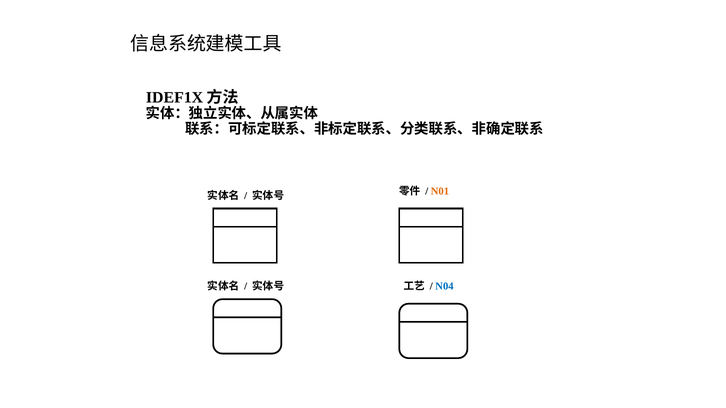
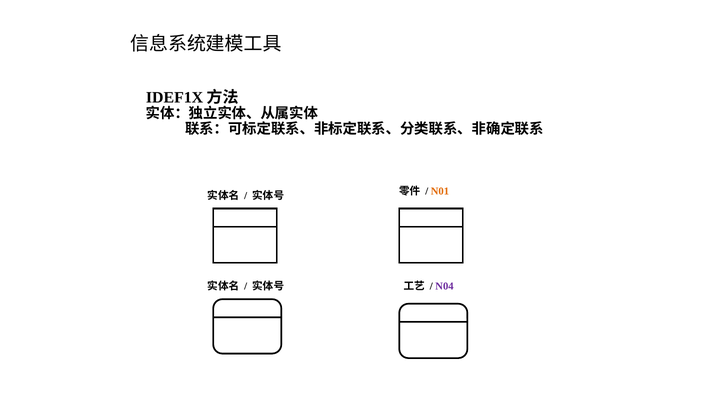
N04 colour: blue -> purple
